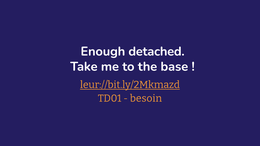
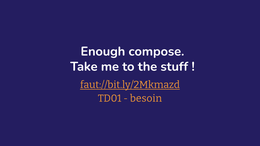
detached: detached -> compose
base: base -> stuff
leur://bit.ly/2Mkmazd: leur://bit.ly/2Mkmazd -> faut://bit.ly/2Mkmazd
